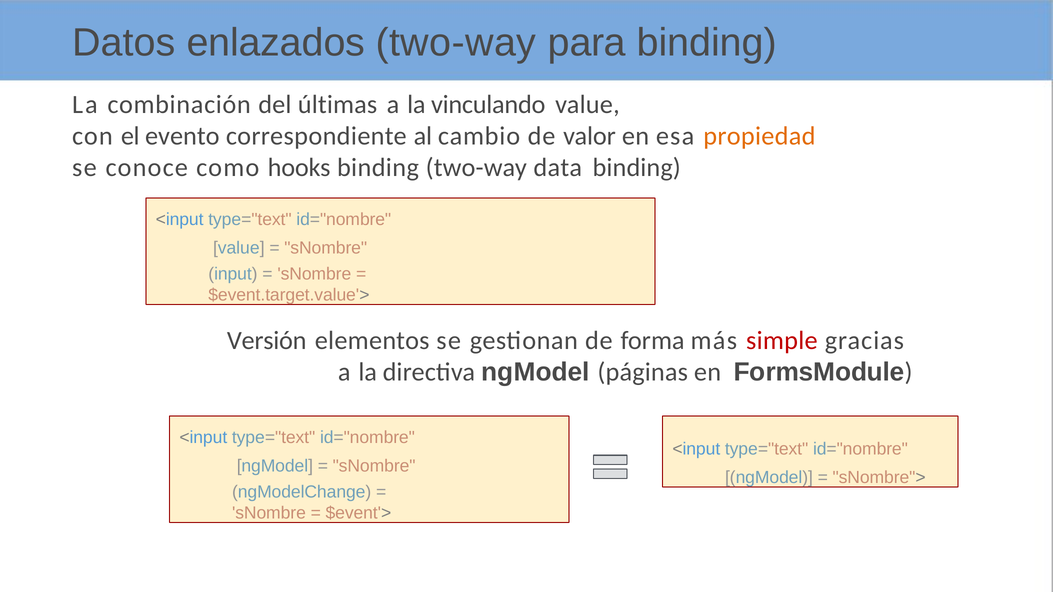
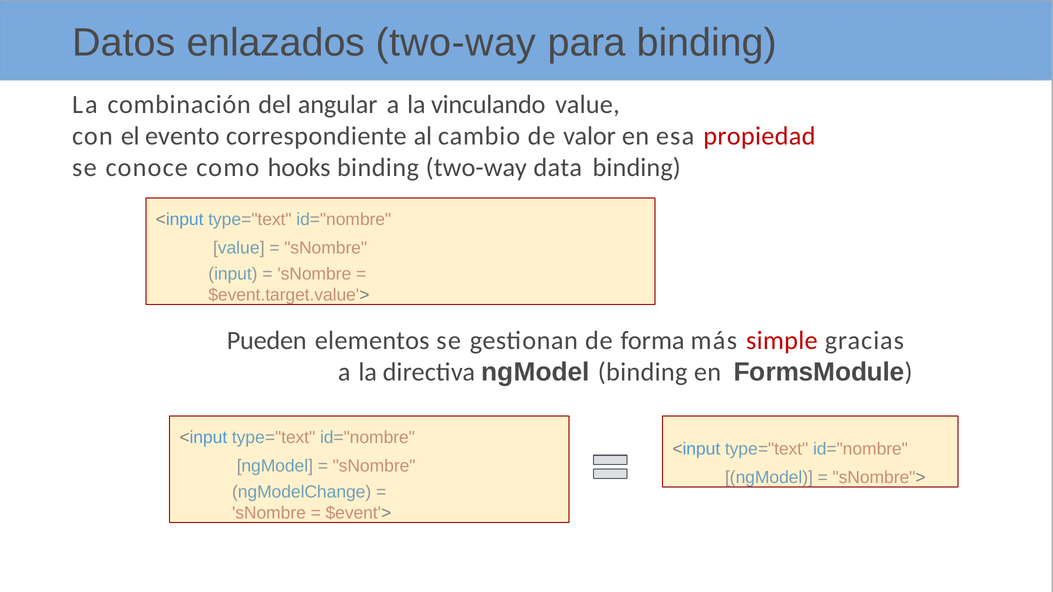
últimas: últimas -> angular
propiedad colour: orange -> red
Versión: Versión -> Pueden
ngModel páginas: páginas -> binding
